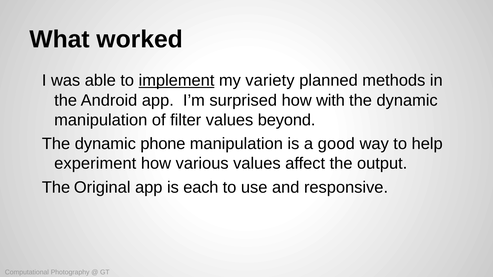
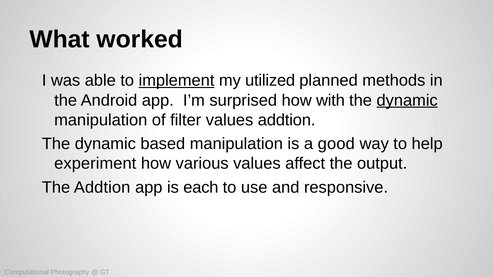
variety: variety -> utilized
dynamic at (407, 100) underline: none -> present
values beyond: beyond -> addtion
phone: phone -> based
The Original: Original -> Addtion
